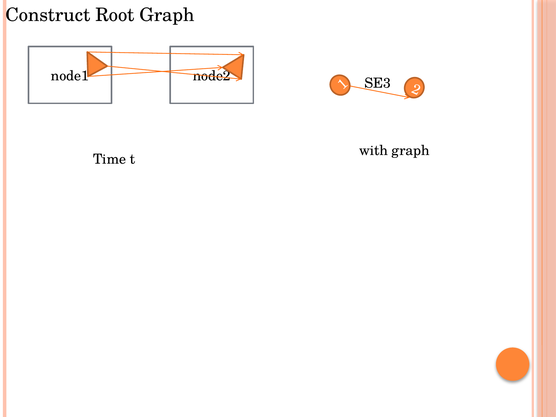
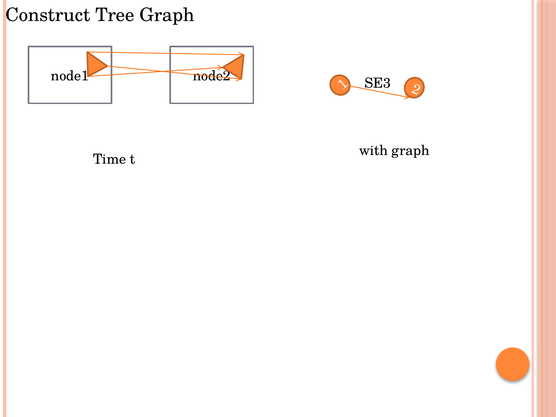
Root: Root -> Tree
